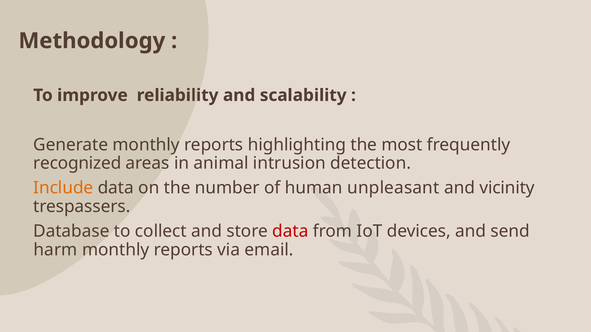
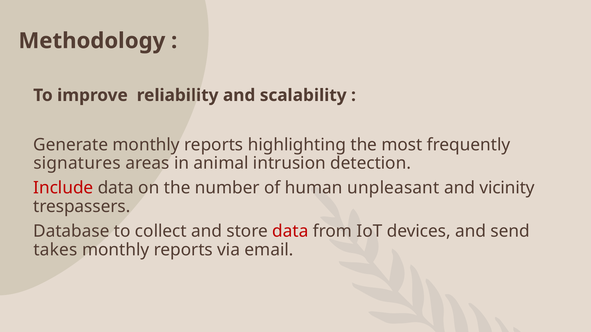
recognized: recognized -> signatures
Include colour: orange -> red
harm: harm -> takes
